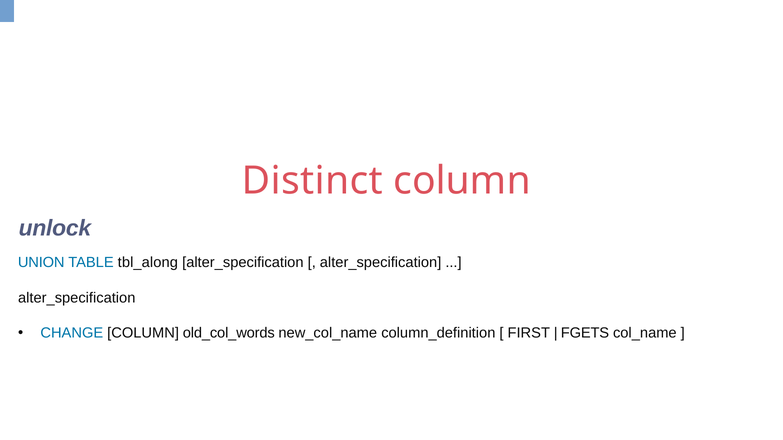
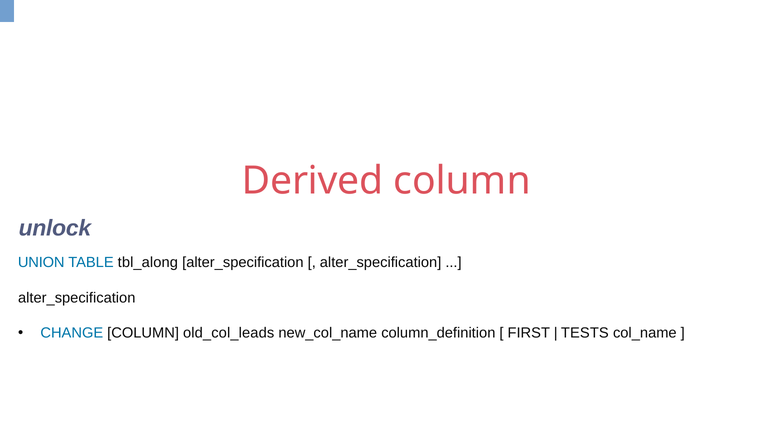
Distinct: Distinct -> Derived
old_col_words: old_col_words -> old_col_leads
FGETS: FGETS -> TESTS
